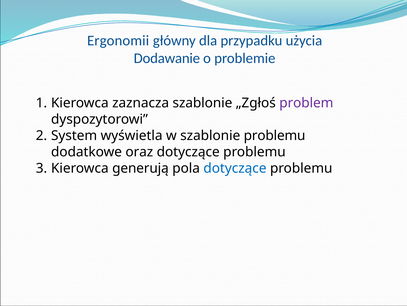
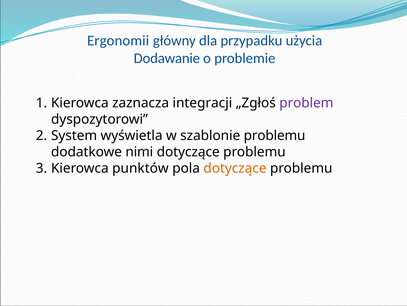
zaznacza szablonie: szablonie -> integracji
oraz: oraz -> nimi
generują: generują -> punktów
dotyczące at (235, 168) colour: blue -> orange
